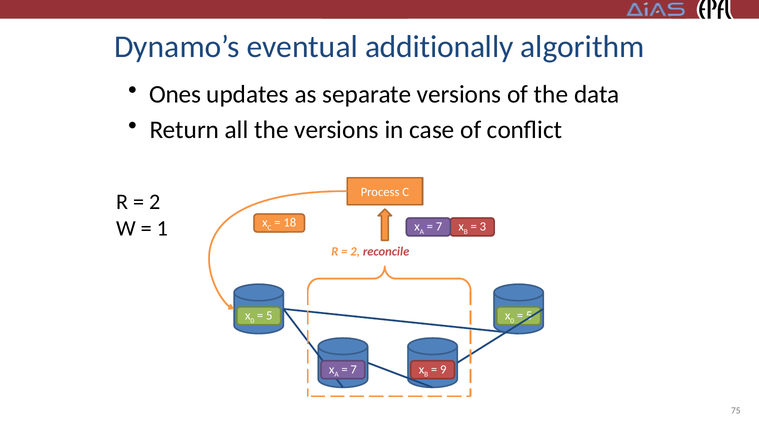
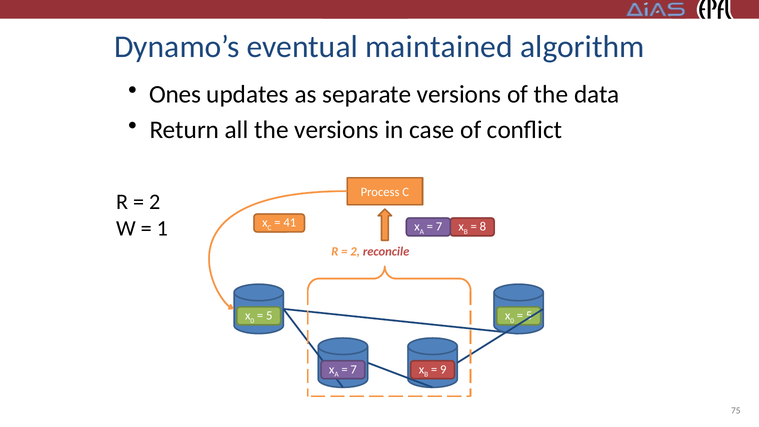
additionally: additionally -> maintained
18: 18 -> 41
3: 3 -> 8
